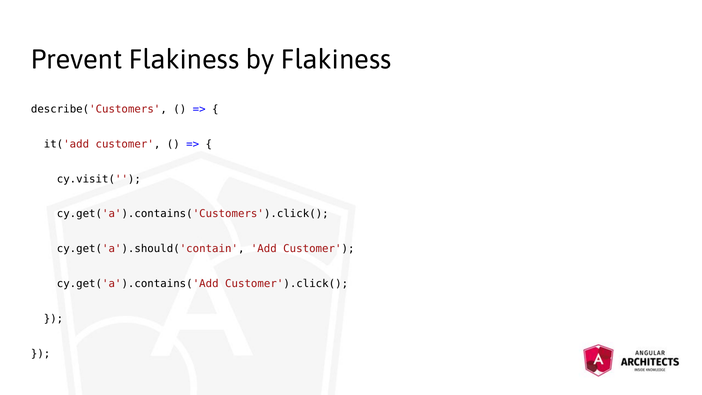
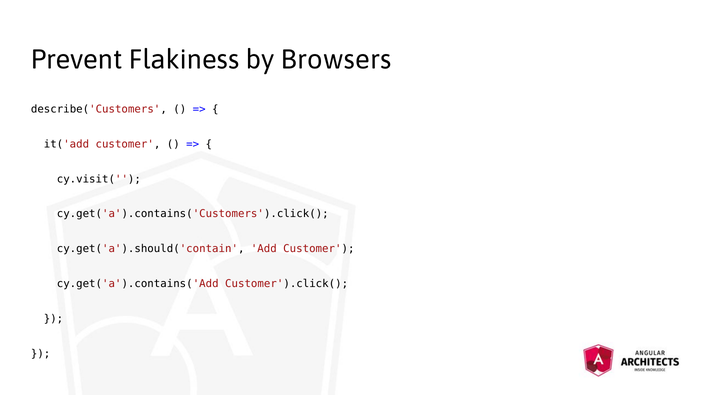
by Flakiness: Flakiness -> Browsers
